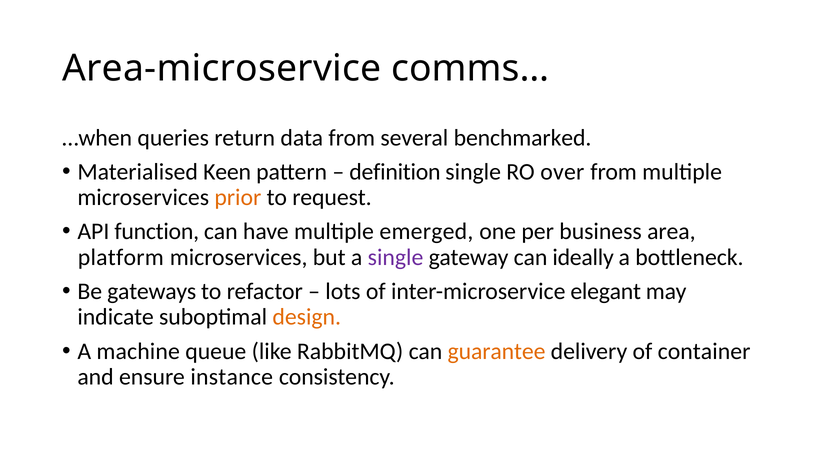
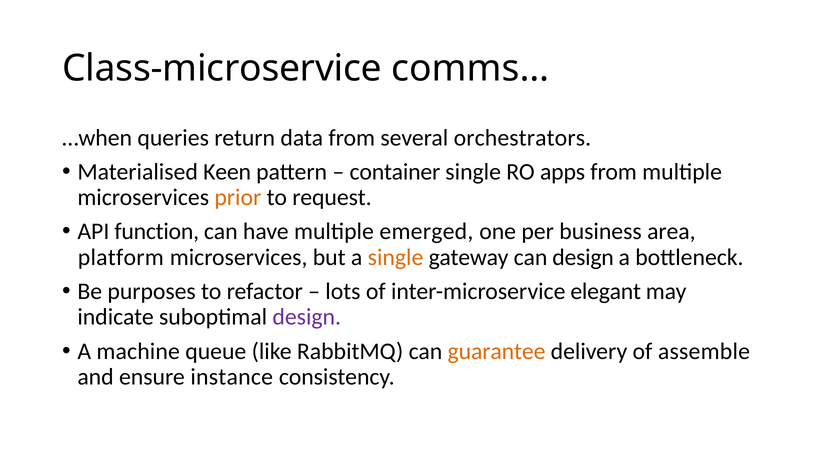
Area-microservice: Area-microservice -> Class-microservice
benchmarked: benchmarked -> orchestrators
definition: definition -> container
over: over -> apps
single at (396, 257) colour: purple -> orange
can ideally: ideally -> design
gateways: gateways -> purposes
design at (307, 317) colour: orange -> purple
container: container -> assemble
